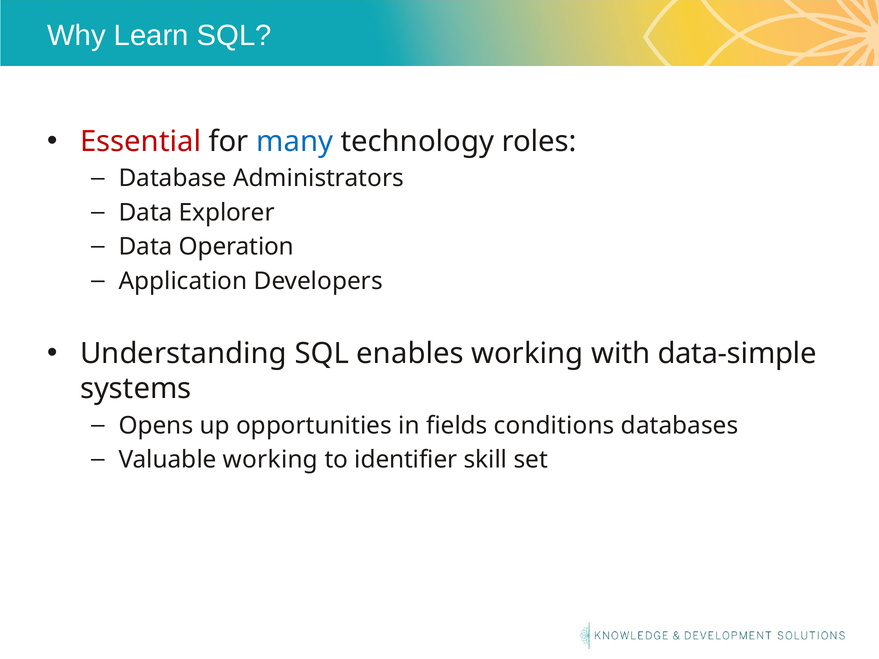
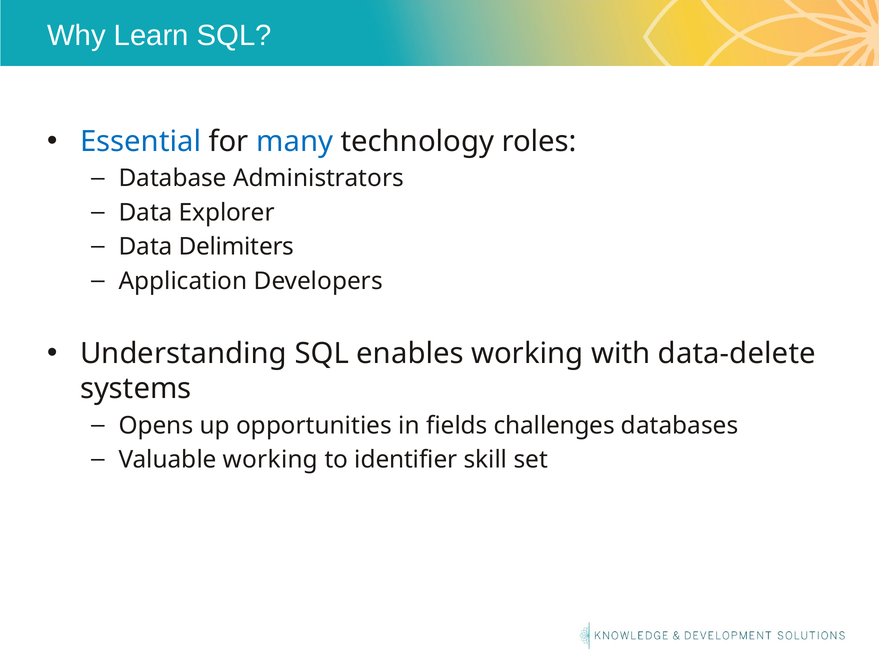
Essential colour: red -> blue
Operation: Operation -> Delimiters
data-simple: data-simple -> data-delete
conditions: conditions -> challenges
